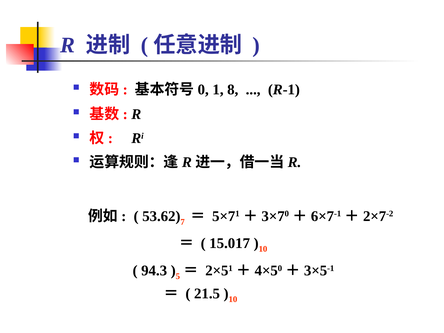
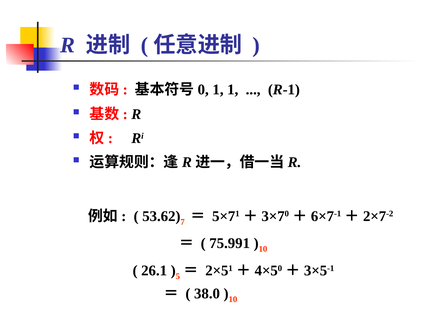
1 8: 8 -> 1
15.017: 15.017 -> 75.991
94.3: 94.3 -> 26.1
21.5: 21.5 -> 38.0
